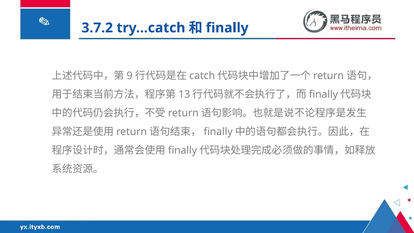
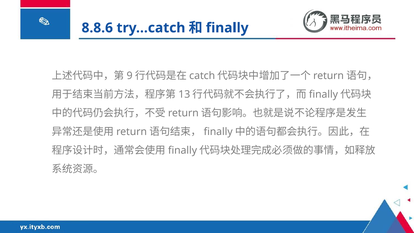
3.7.2: 3.7.2 -> 8.8.6
